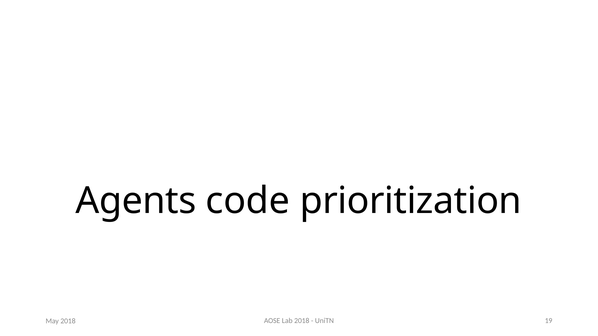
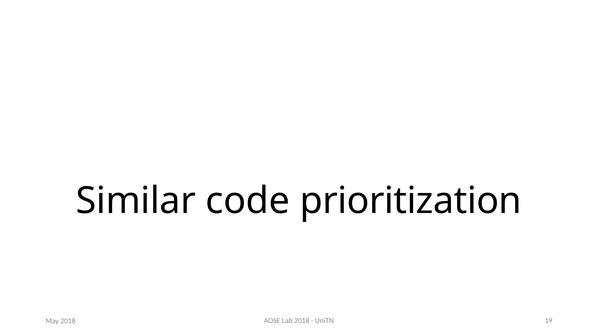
Agents: Agents -> Similar
